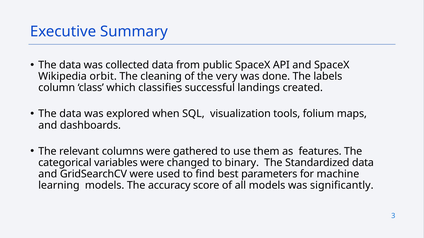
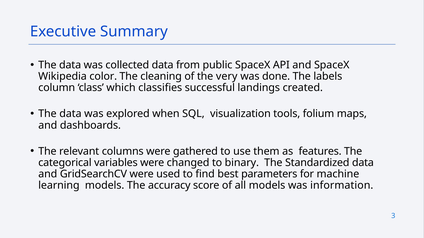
orbit: orbit -> color
significantly: significantly -> information
